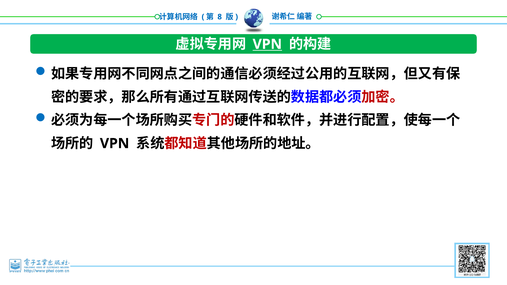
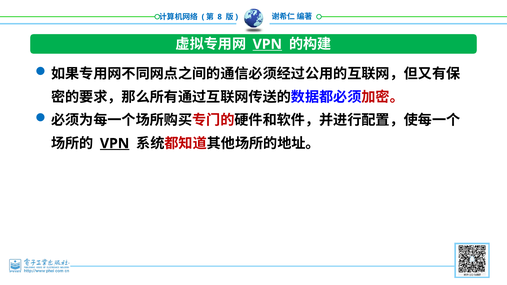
VPN at (115, 144) underline: none -> present
